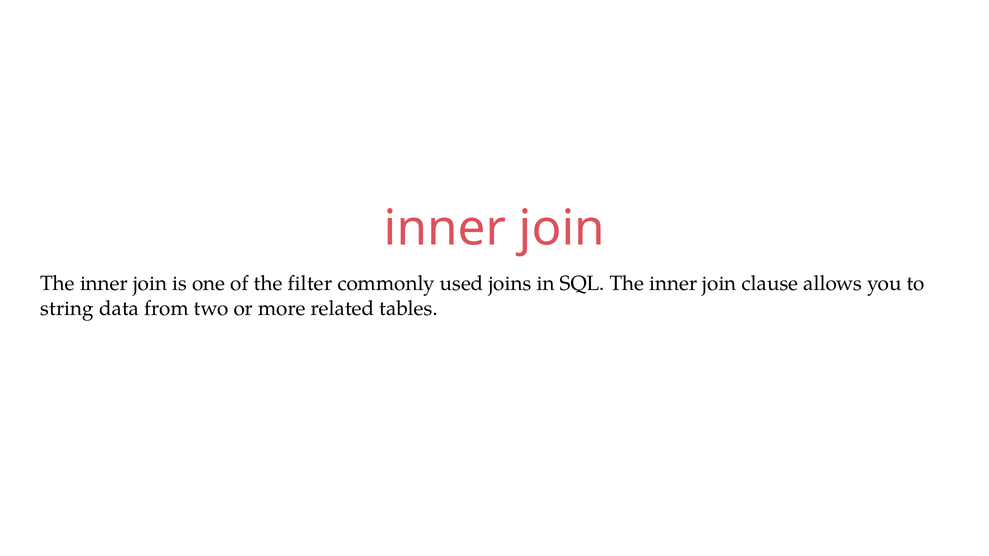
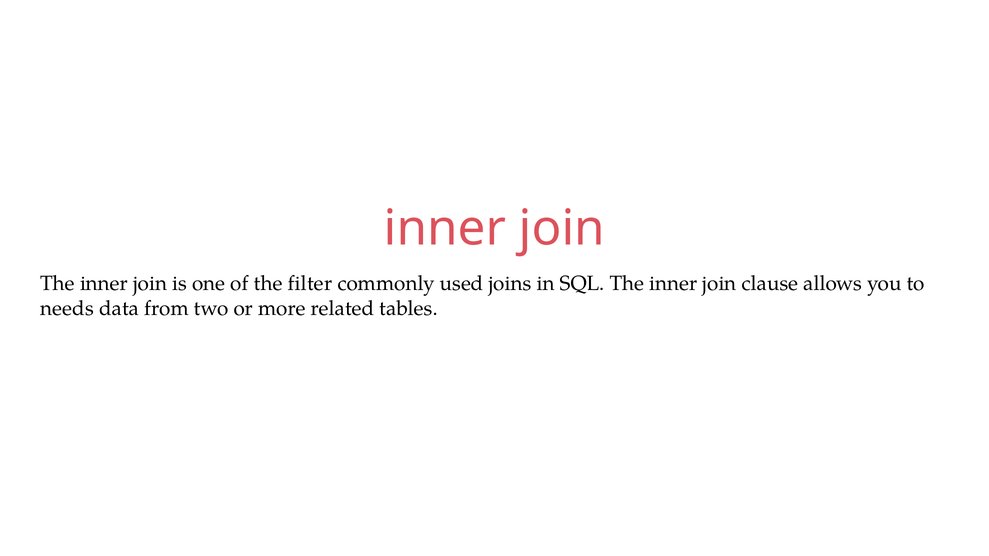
string: string -> needs
